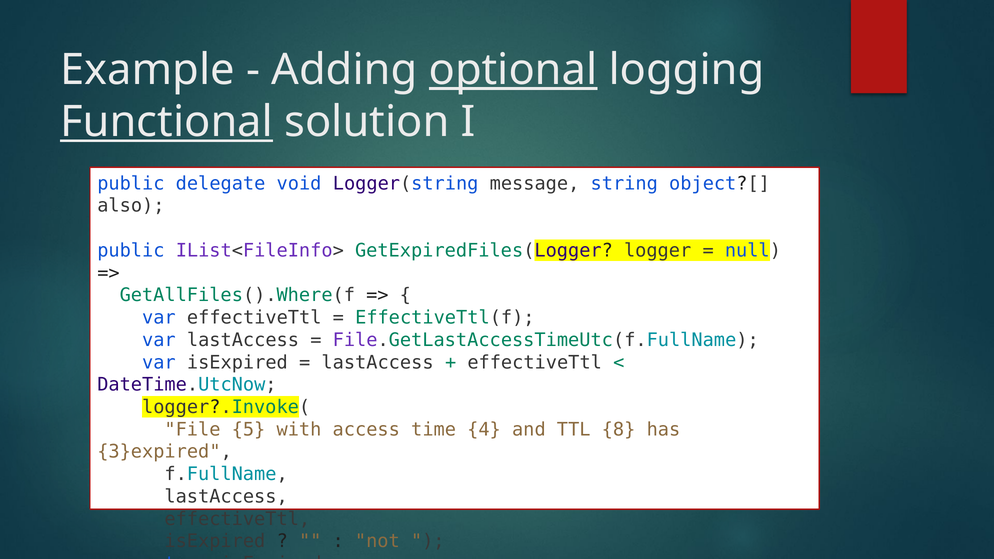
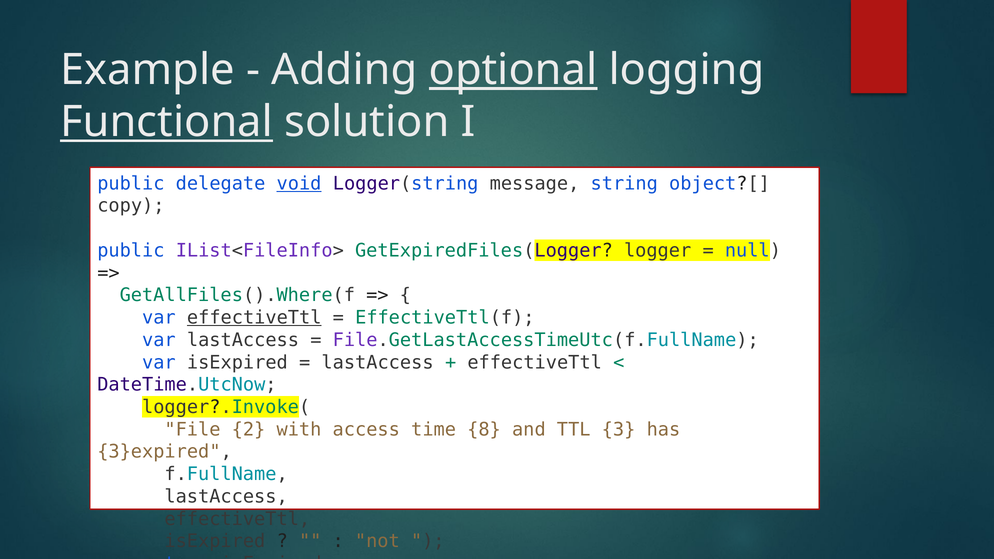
void underline: none -> present
also: also -> copy
effectiveTtl at (254, 318) underline: none -> present
5: 5 -> 2
4: 4 -> 8
8: 8 -> 3
